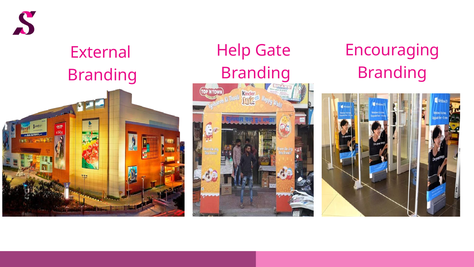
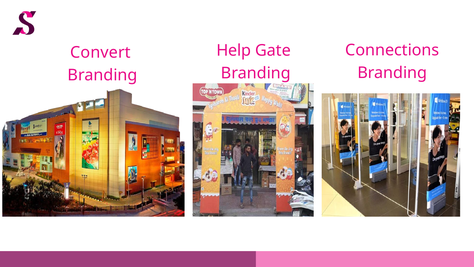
Encouraging: Encouraging -> Connections
External: External -> Convert
